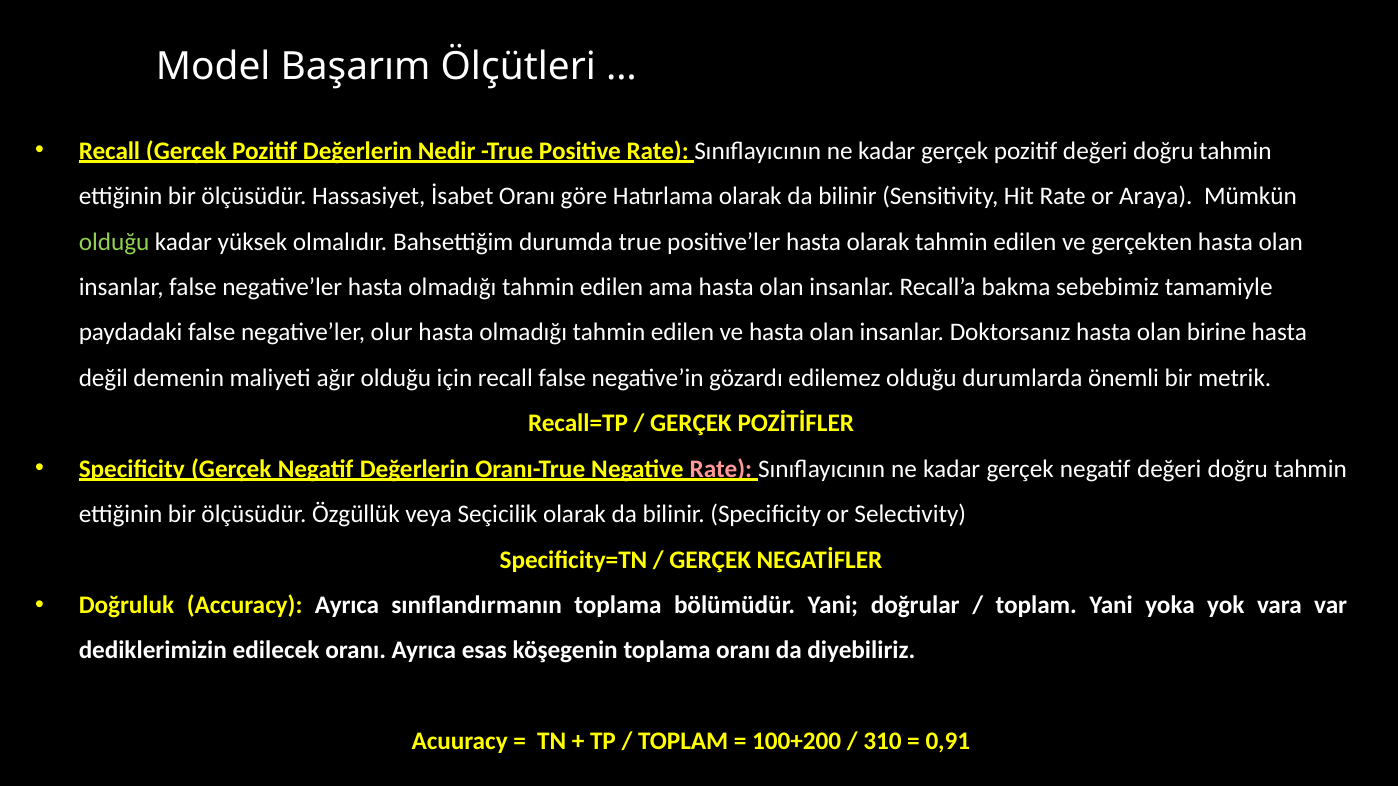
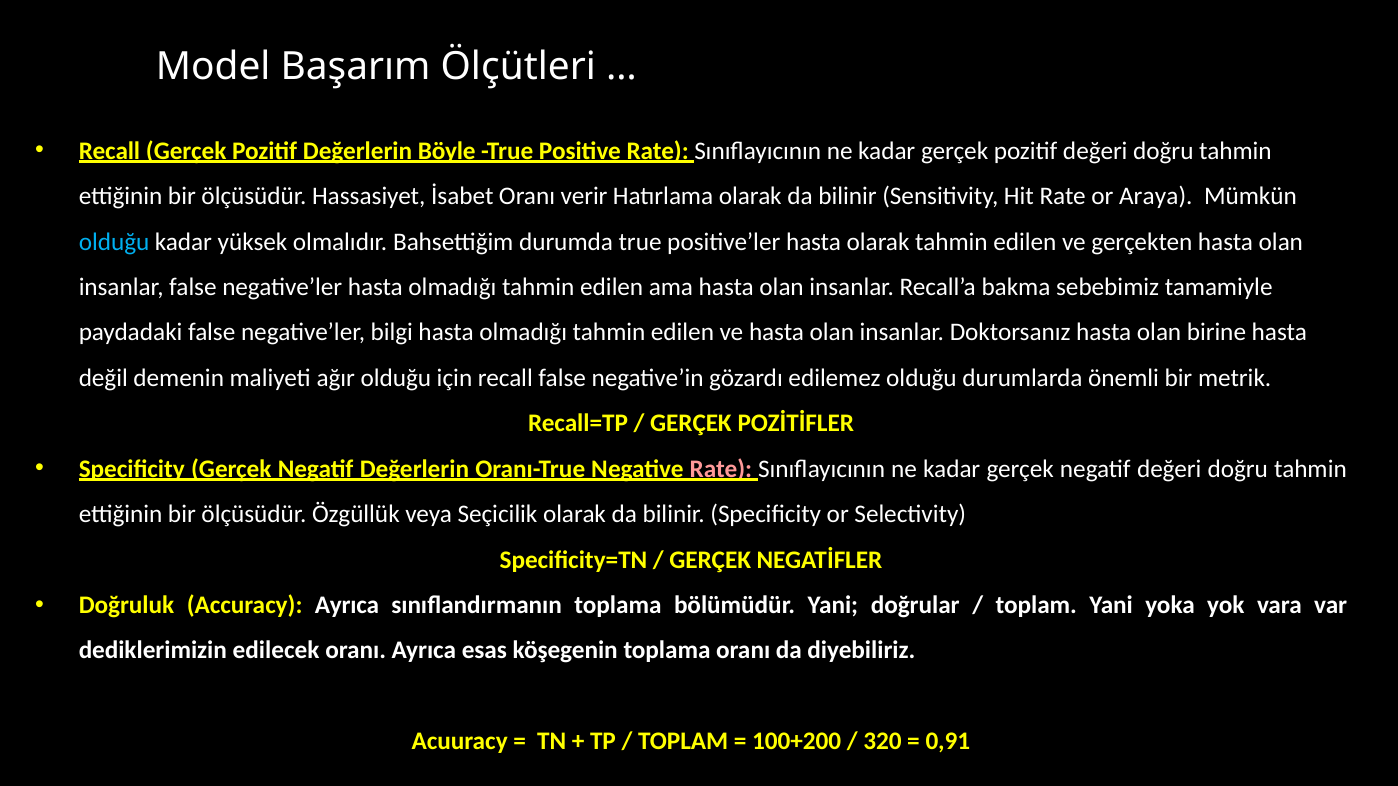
Nedir: Nedir -> Böyle
göre: göre -> verir
olduğu at (114, 242) colour: light green -> light blue
olur: olur -> bilgi
310: 310 -> 320
